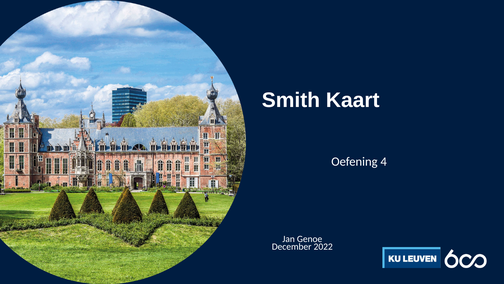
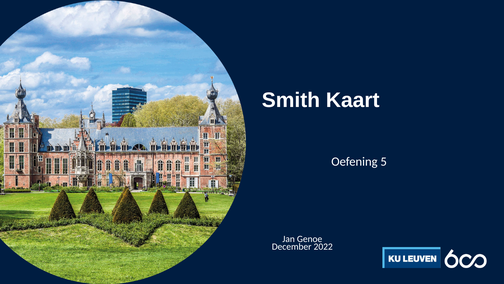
4: 4 -> 5
